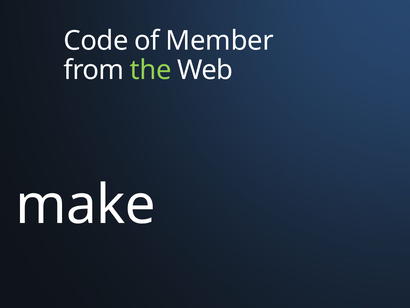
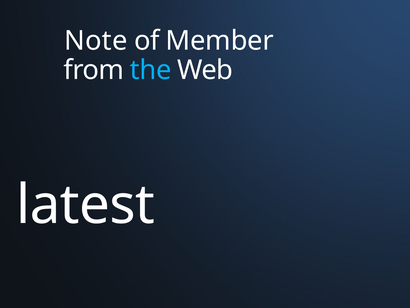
Code: Code -> Note
the colour: light green -> light blue
make: make -> latest
